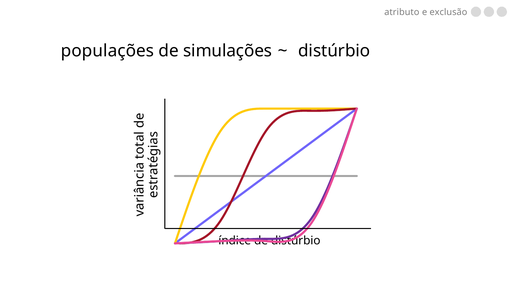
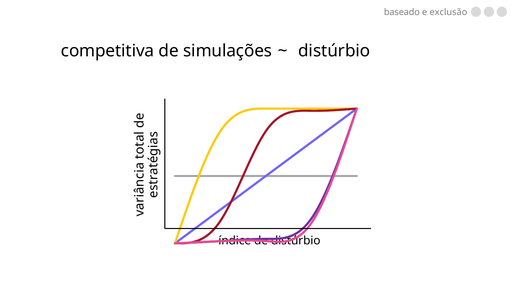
atributo: atributo -> baseado
populações: populações -> competitiva
